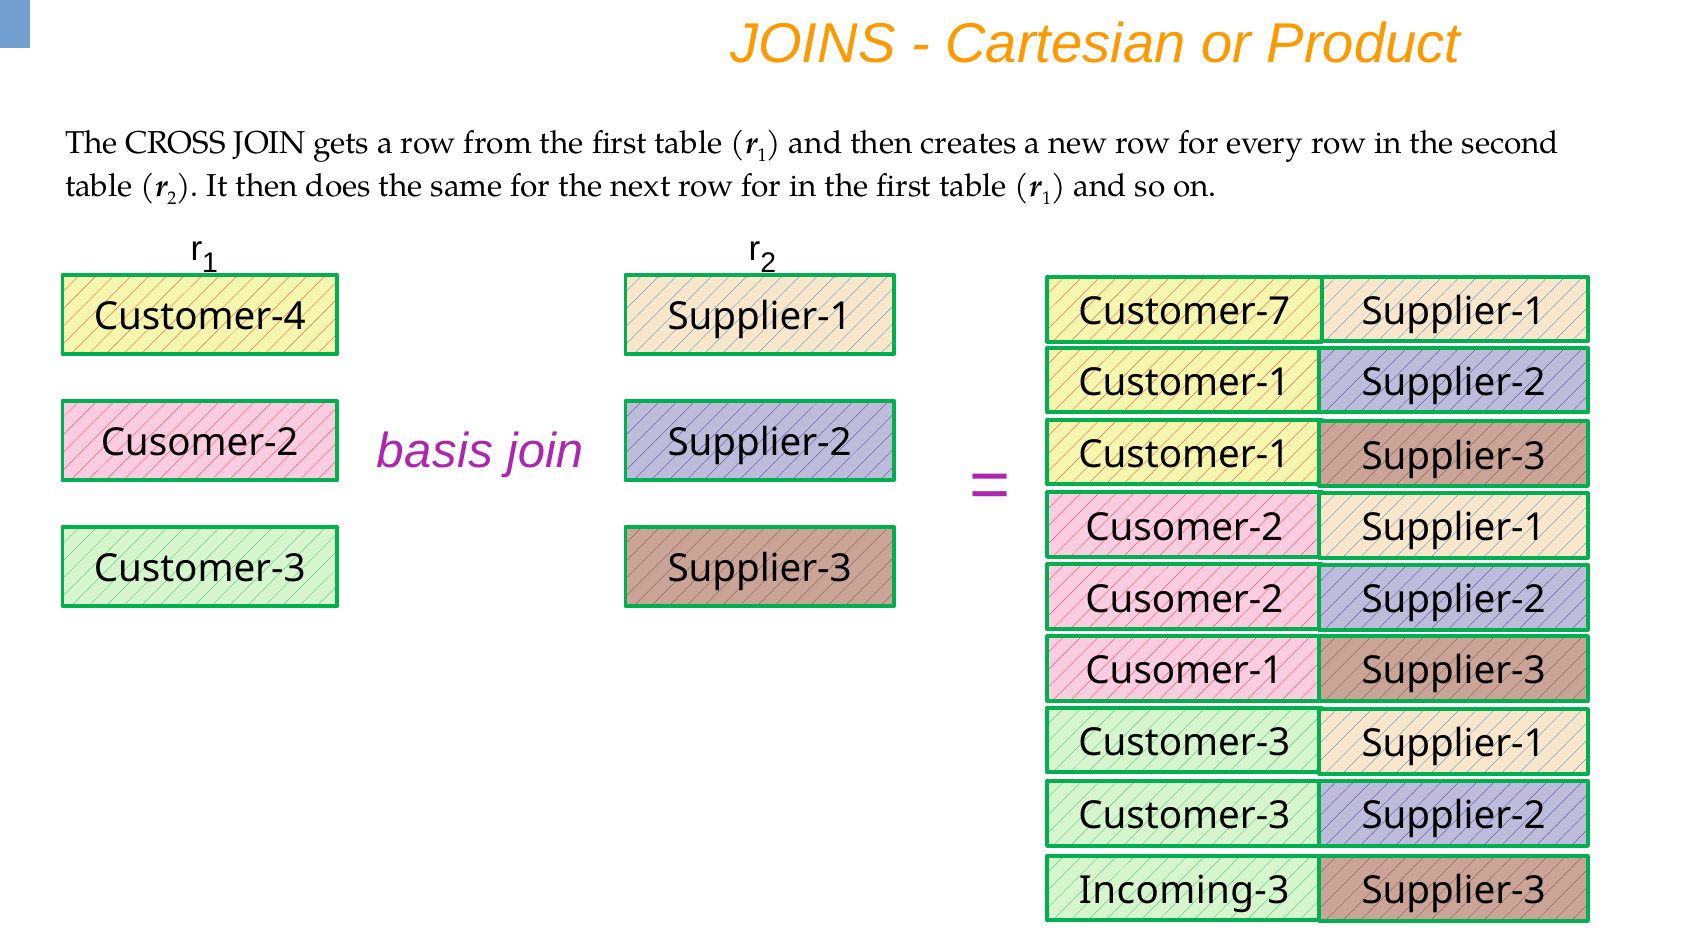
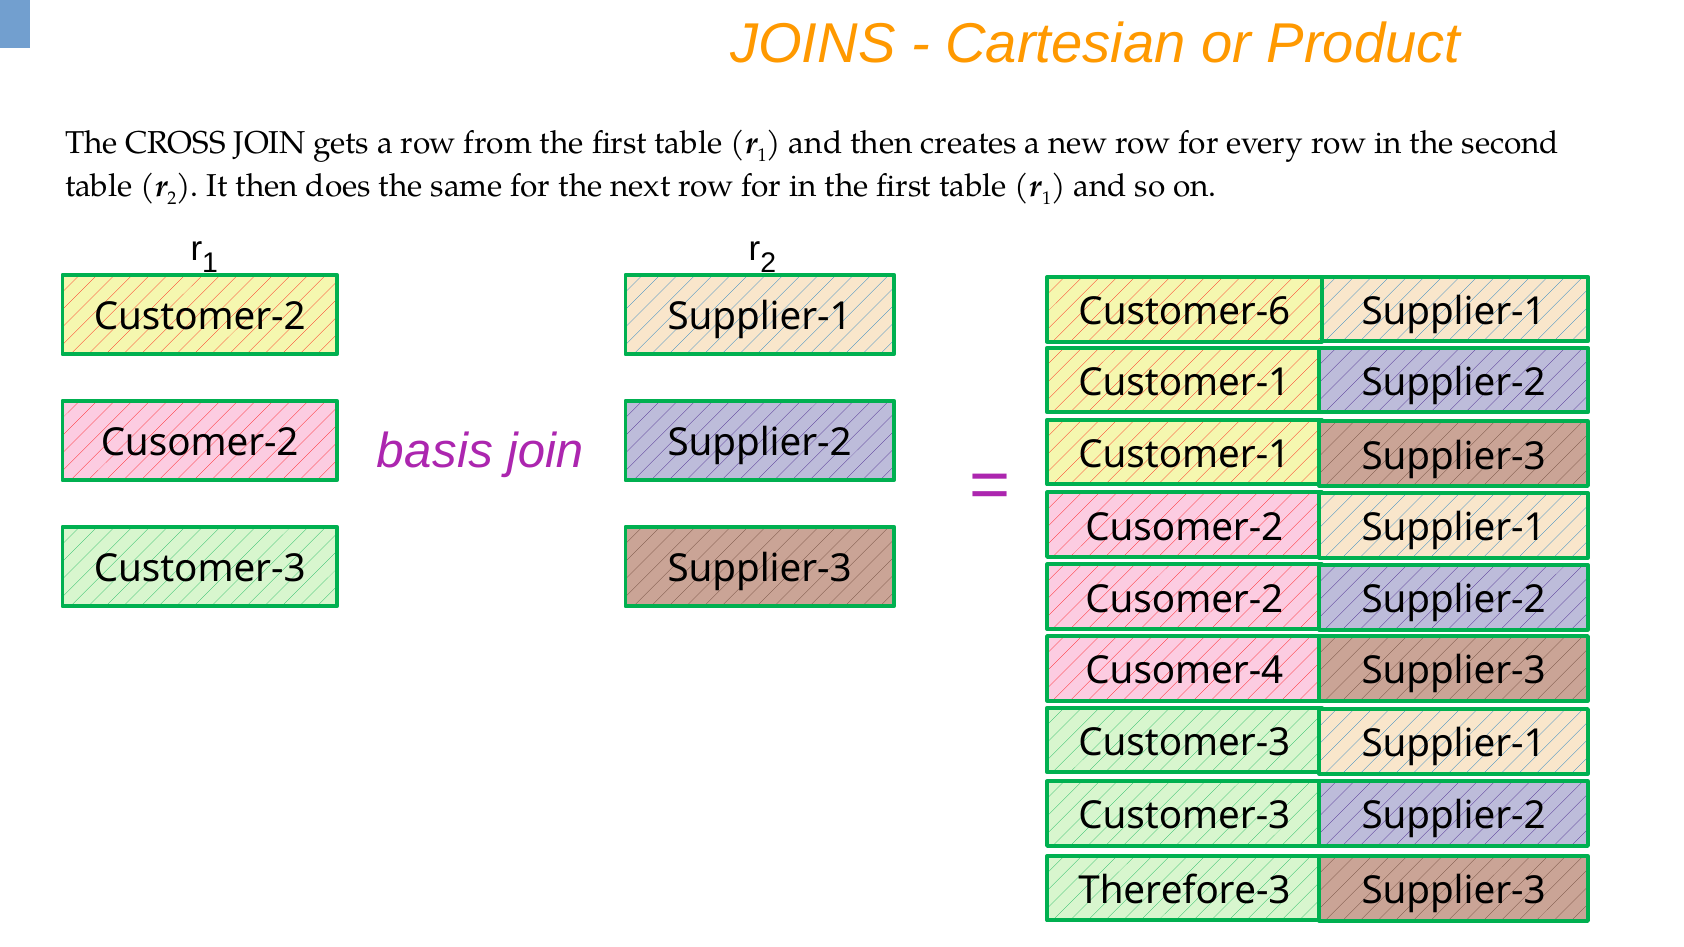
Customer-7: Customer-7 -> Customer-6
Customer-4: Customer-4 -> Customer-2
Cusomer-1: Cusomer-1 -> Cusomer-4
Incoming-3: Incoming-3 -> Therefore-3
